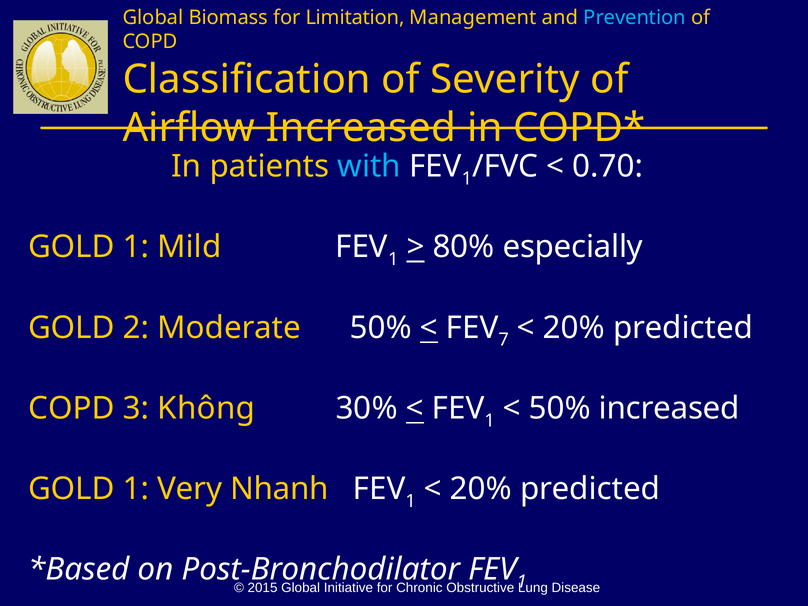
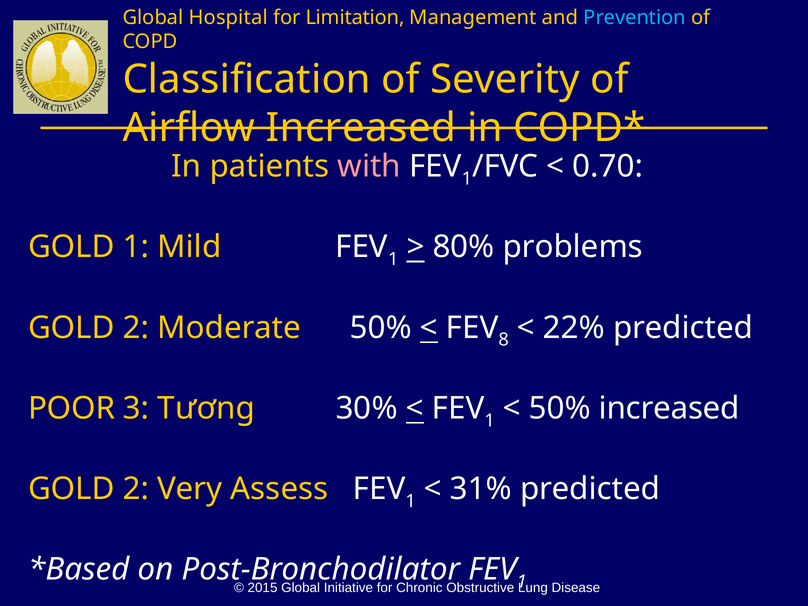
Biomass: Biomass -> Hospital
with colour: light blue -> pink
especially: especially -> problems
7: 7 -> 8
20% at (574, 328): 20% -> 22%
COPD at (71, 408): COPD -> POOR
Không: Không -> Tương
1 at (136, 489): 1 -> 2
Nhanh: Nhanh -> Assess
20% at (481, 489): 20% -> 31%
